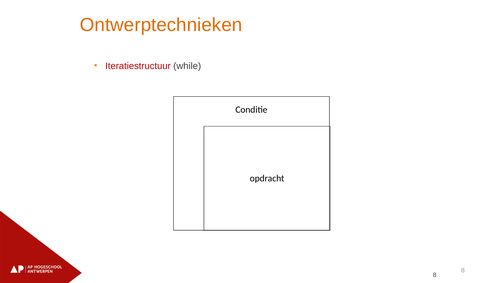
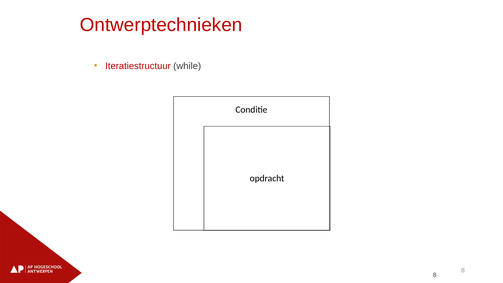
Ontwerptechnieken colour: orange -> red
